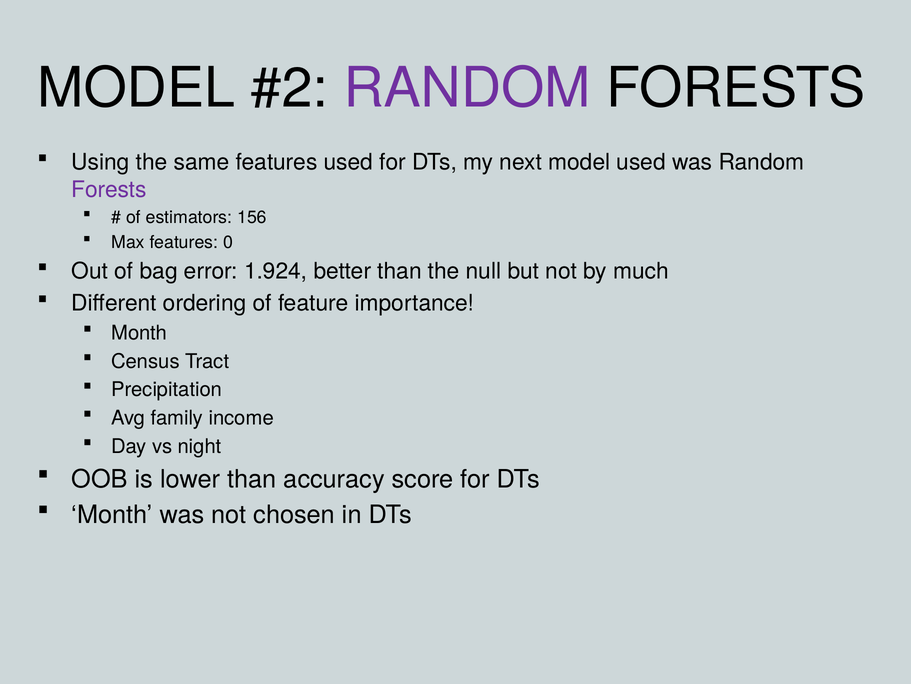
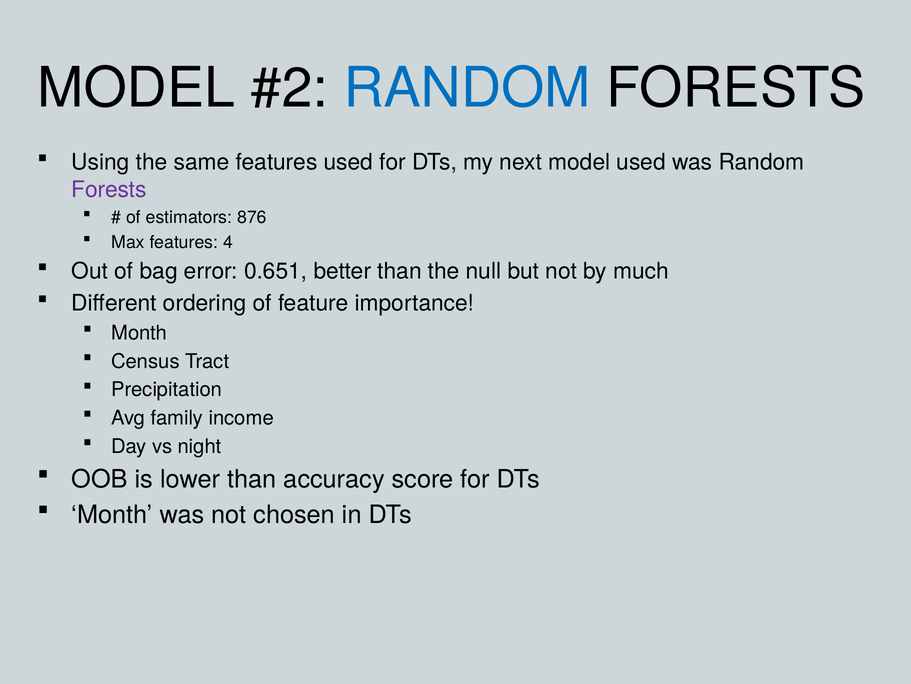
RANDOM at (467, 88) colour: purple -> blue
156: 156 -> 876
0: 0 -> 4
1.924: 1.924 -> 0.651
